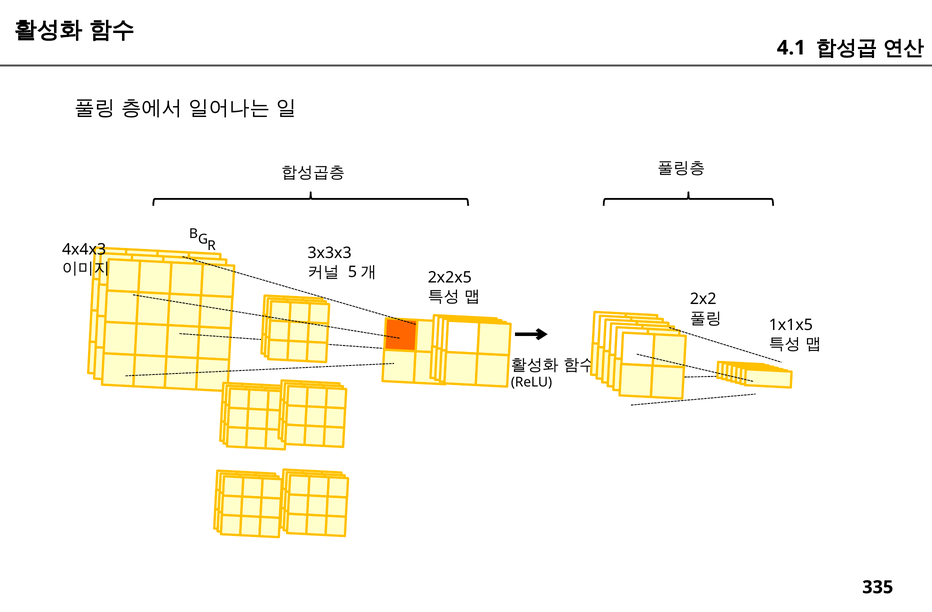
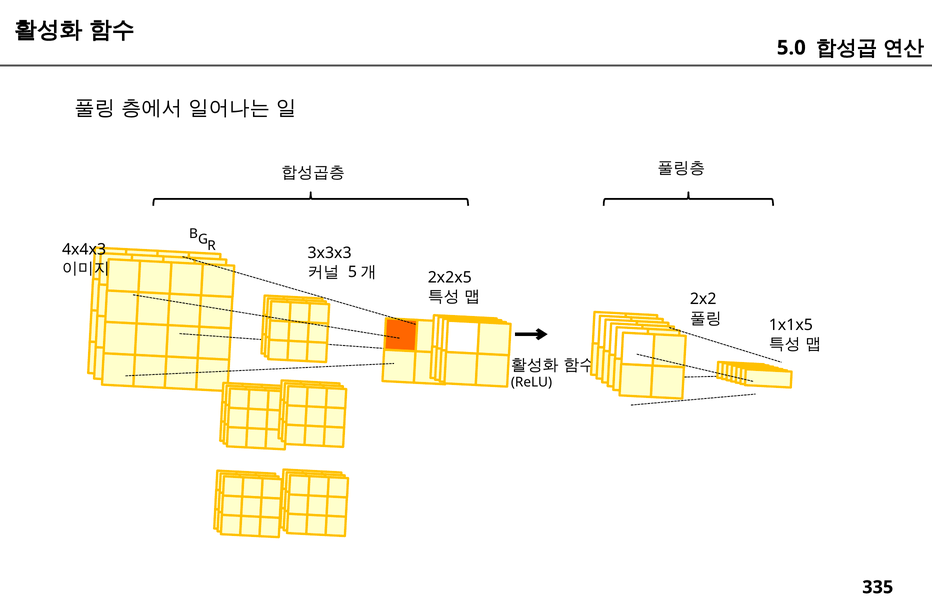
4.1: 4.1 -> 5.0
